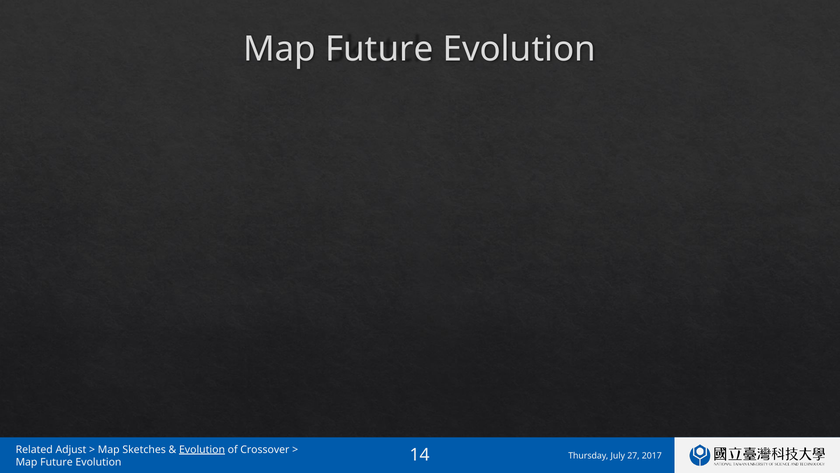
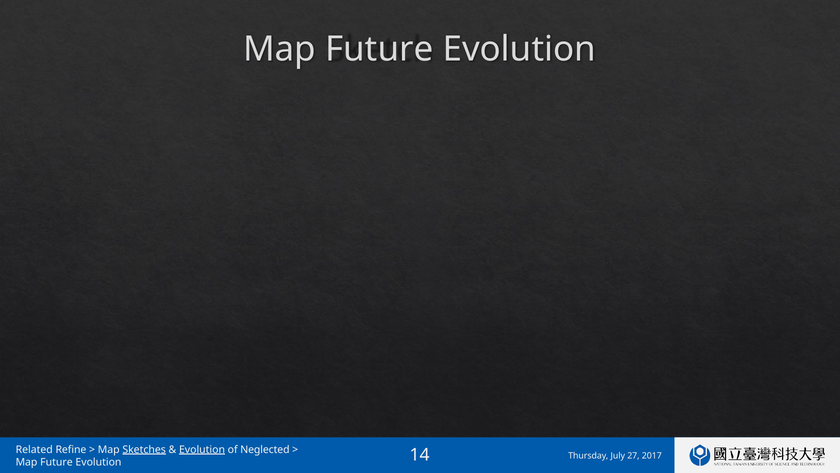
Adjust: Adjust -> Refine
Sketches underline: none -> present
Crossover: Crossover -> Neglected
